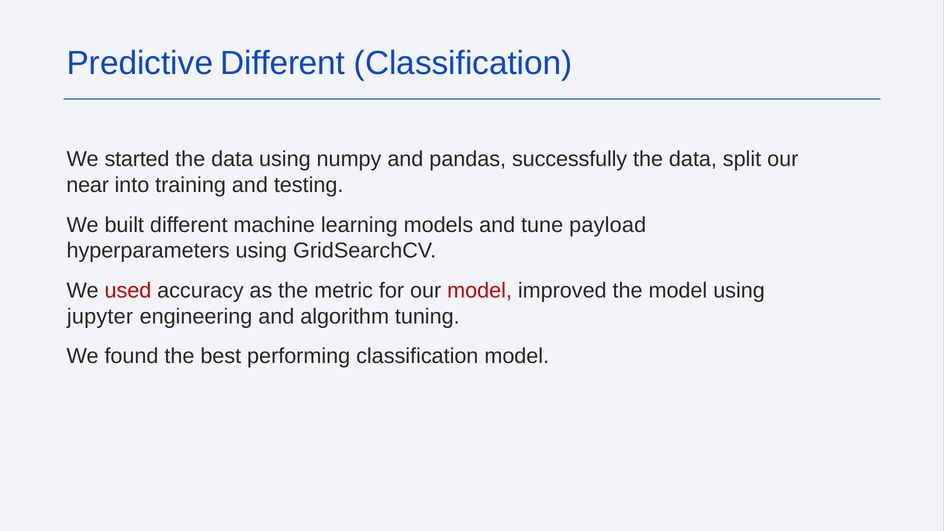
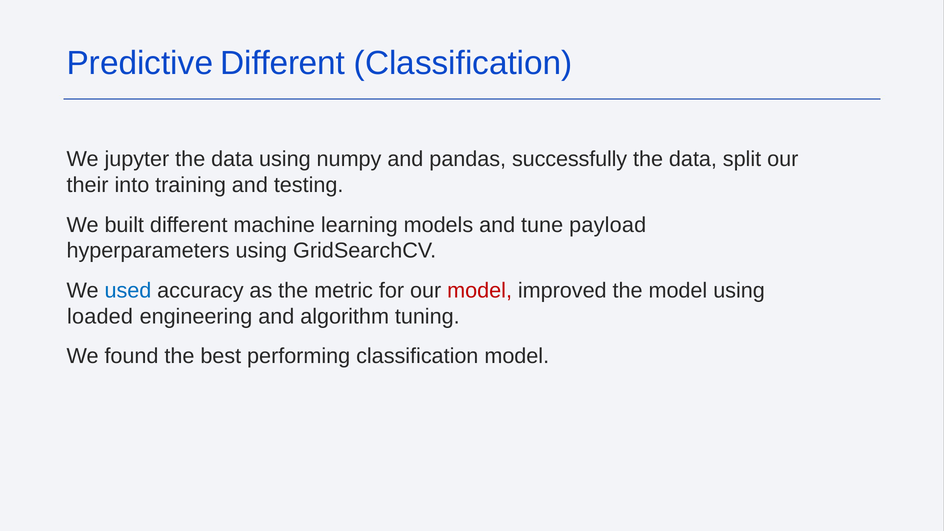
started: started -> jupyter
near: near -> their
used colour: red -> blue
jupyter: jupyter -> loaded
